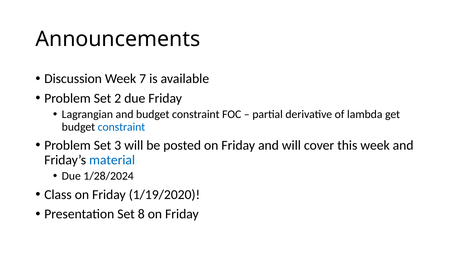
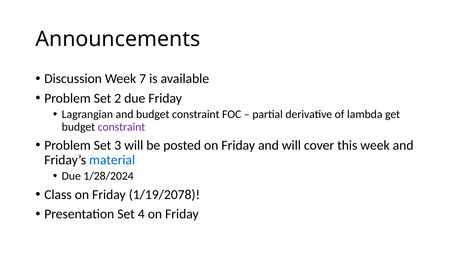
constraint at (121, 127) colour: blue -> purple
1/19/2020: 1/19/2020 -> 1/19/2078
8: 8 -> 4
